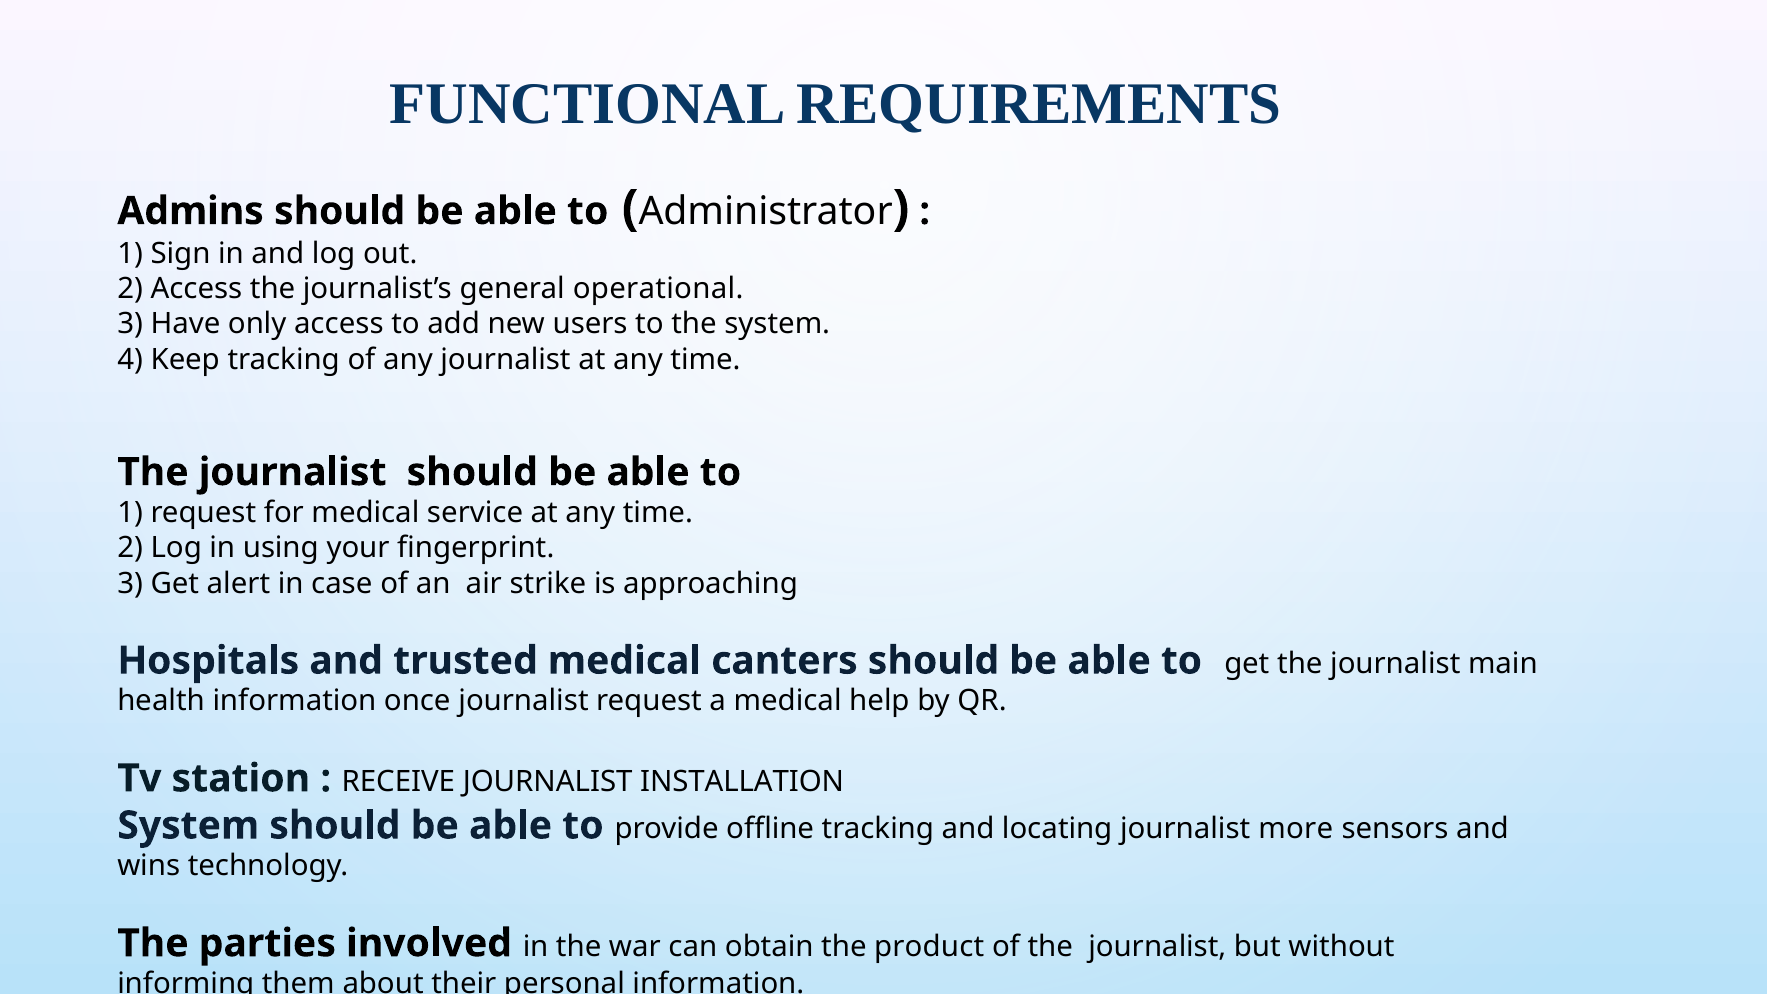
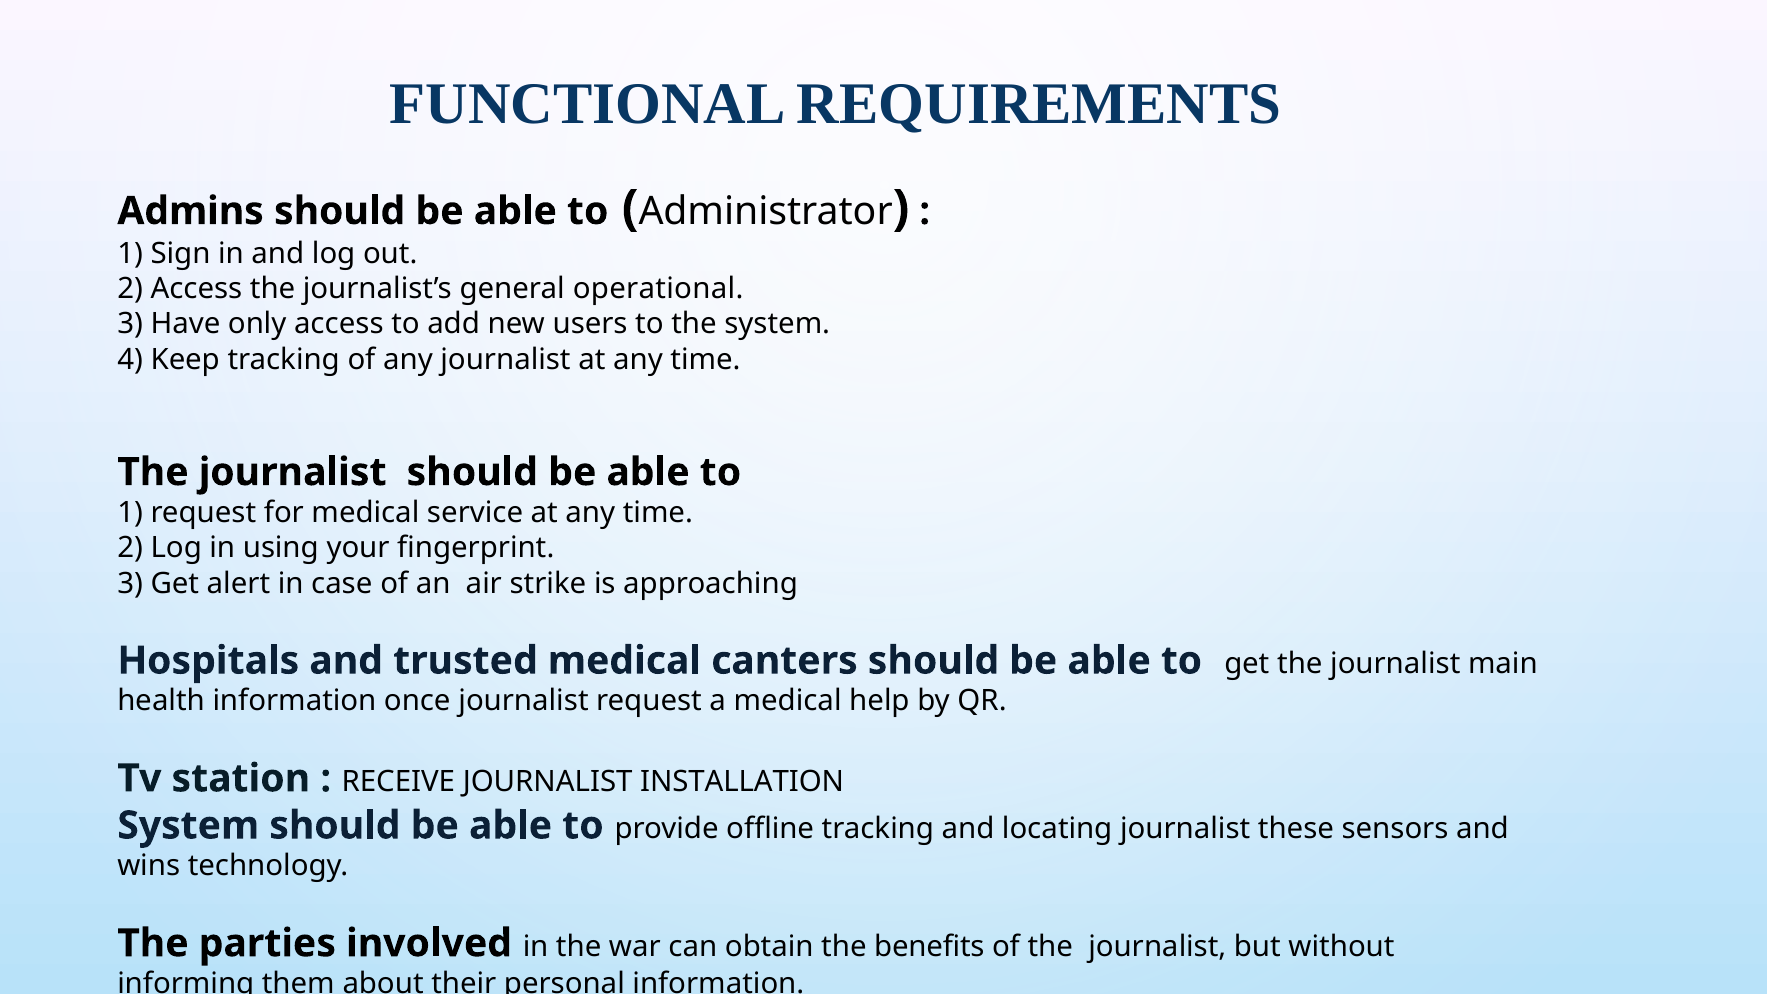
more: more -> these
product: product -> benefits
